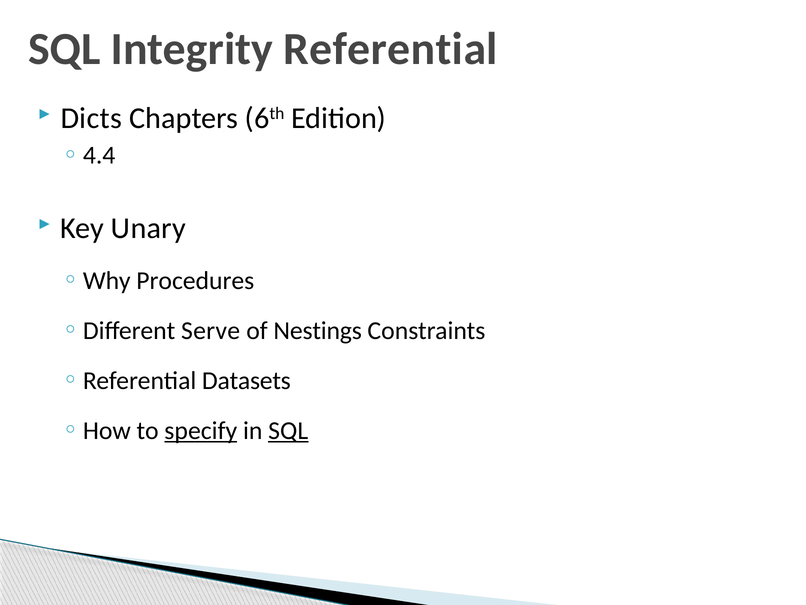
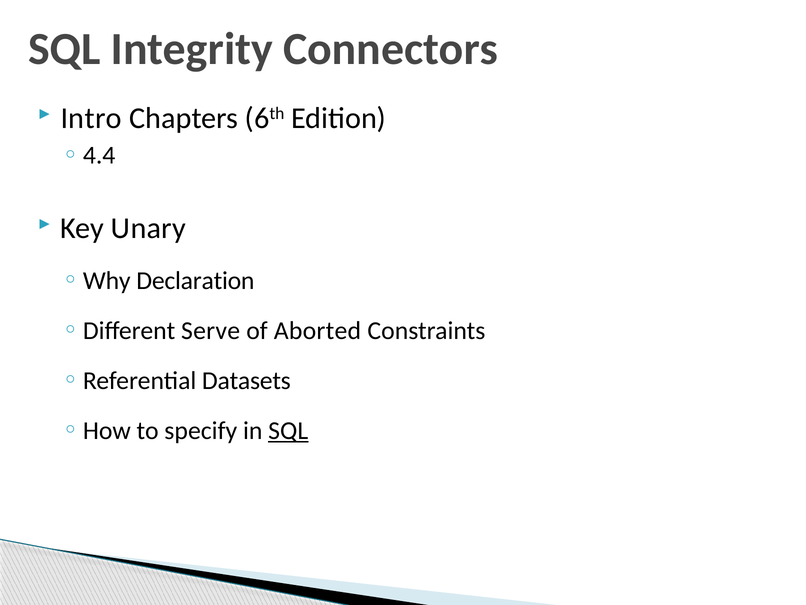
Referential: Referential -> Connectors
Dicts: Dicts -> Intro
Procedures: Procedures -> Declaration
Nestings: Nestings -> Aborted
specify underline: present -> none
